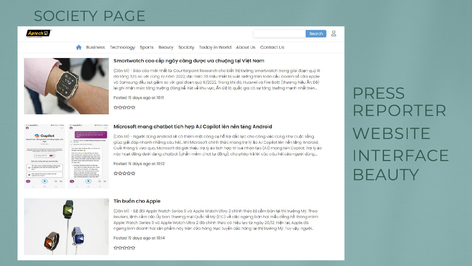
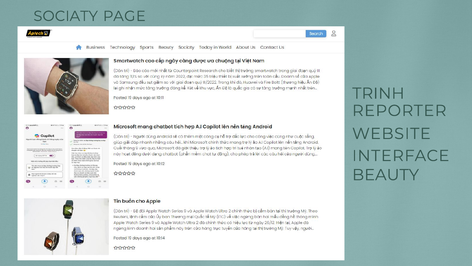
SOCIETY: SOCIETY -> SOCIATY
PRESS: PRESS -> TRINH
